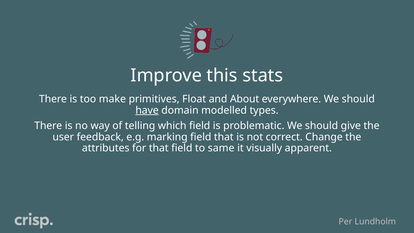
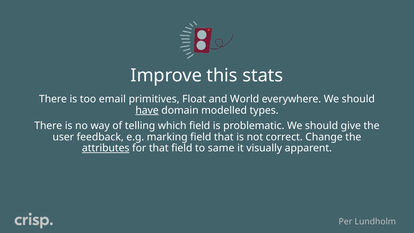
make: make -> email
About: About -> World
attributes underline: none -> present
